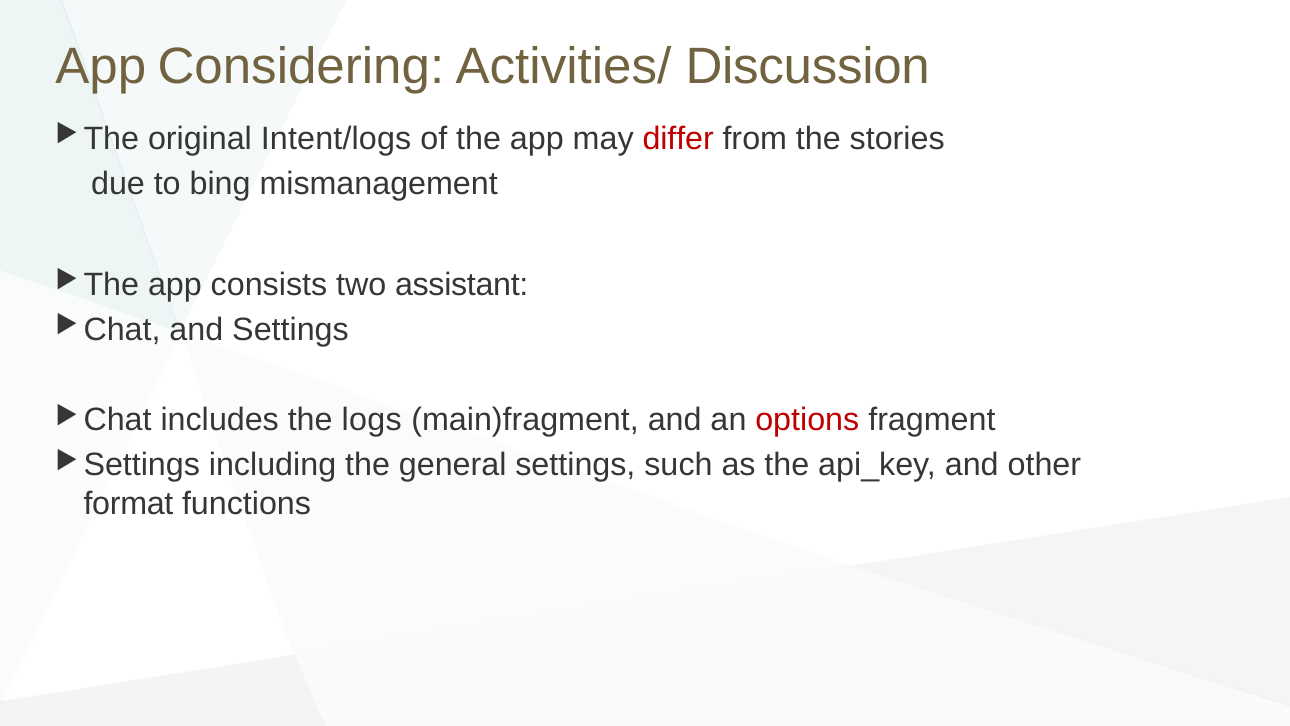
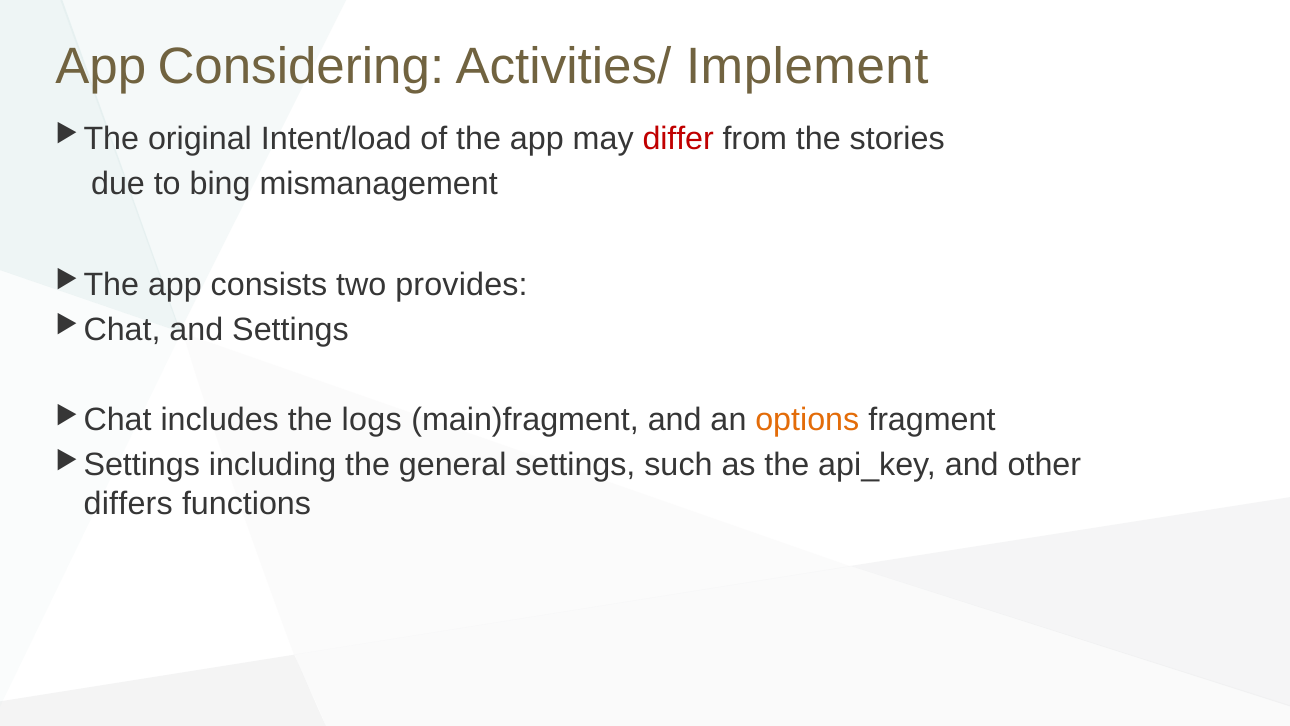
Discussion: Discussion -> Implement
Intent/logs: Intent/logs -> Intent/load
assistant: assistant -> provides
options colour: red -> orange
format: format -> differs
